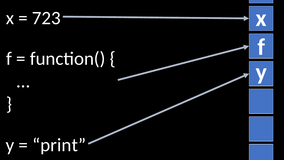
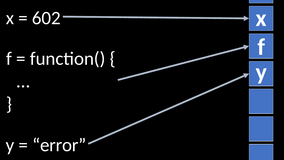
723: 723 -> 602
print: print -> error
